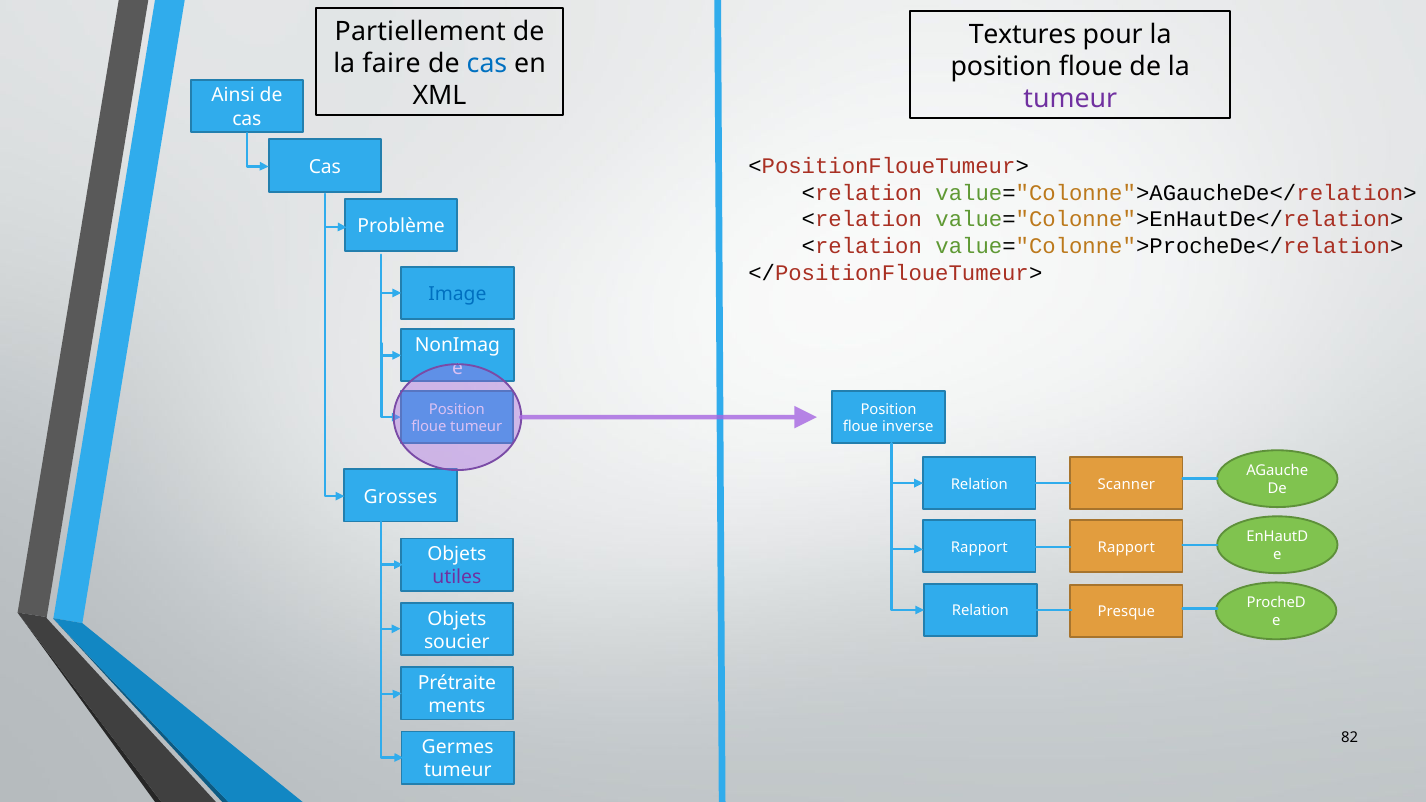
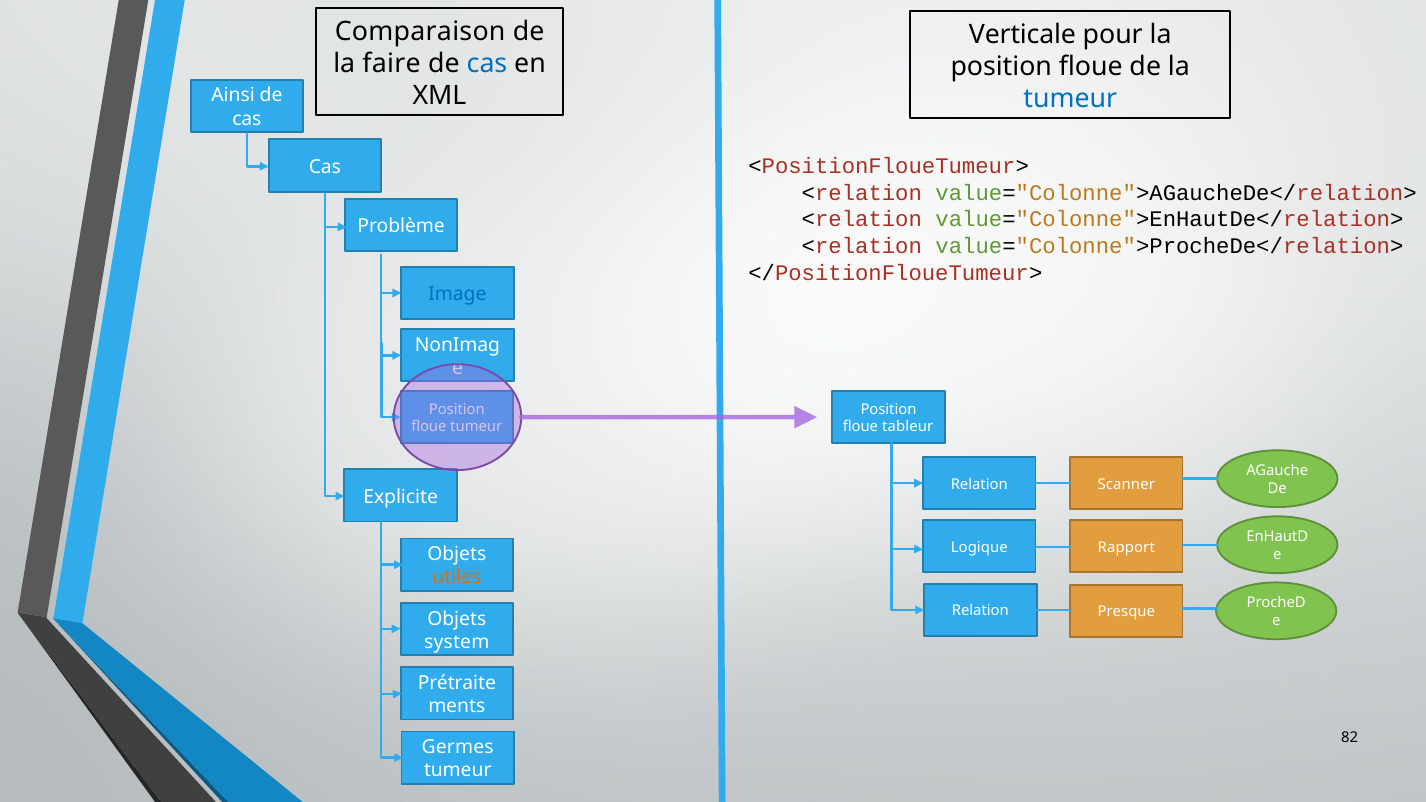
Partiellement: Partiellement -> Comparaison
Textures: Textures -> Verticale
tumeur at (1070, 98) colour: purple -> blue
inverse: inverse -> tableur
Grosses: Grosses -> Explicite
Rapport at (979, 547): Rapport -> Logique
utiles colour: purple -> orange
soucier: soucier -> system
